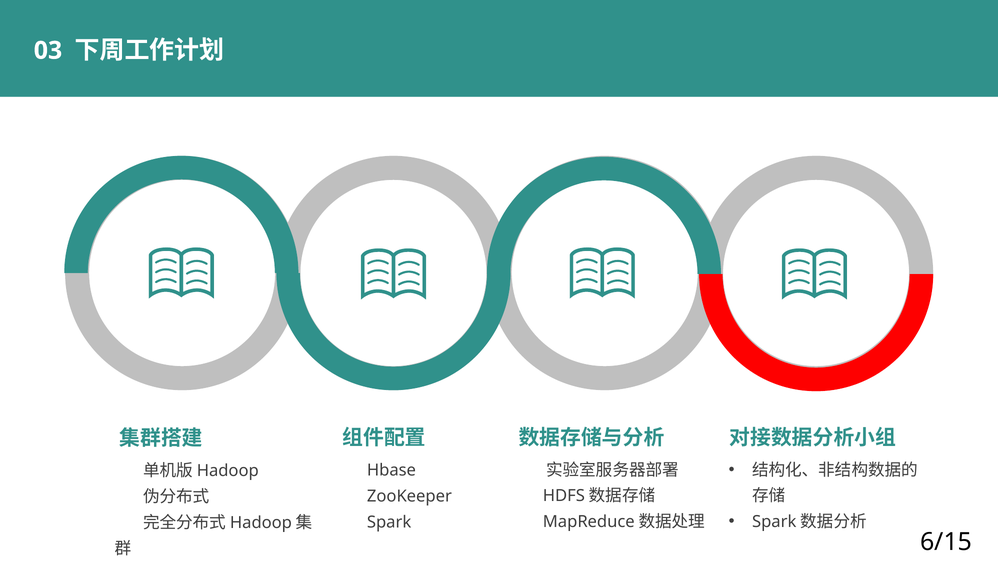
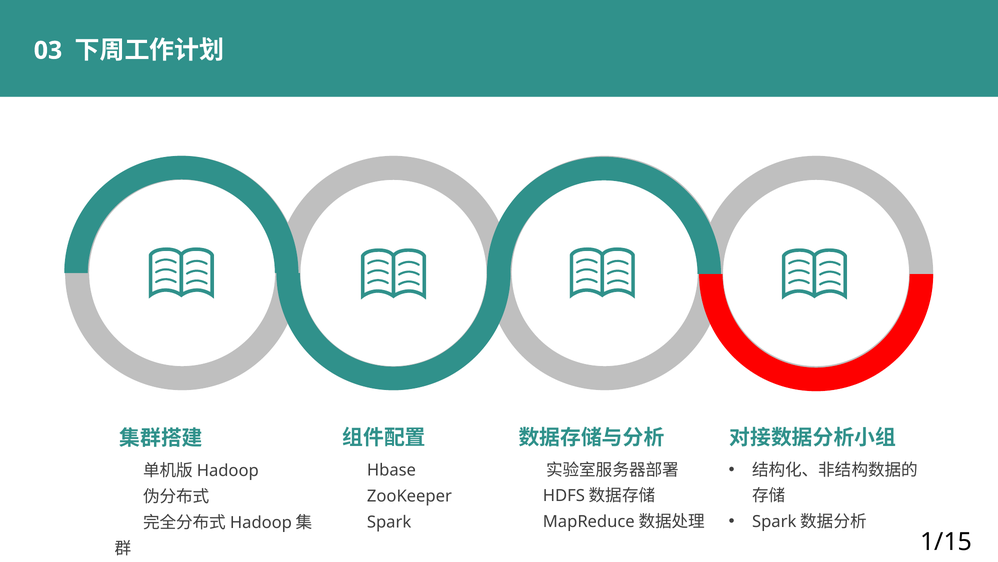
6/15: 6/15 -> 1/15
